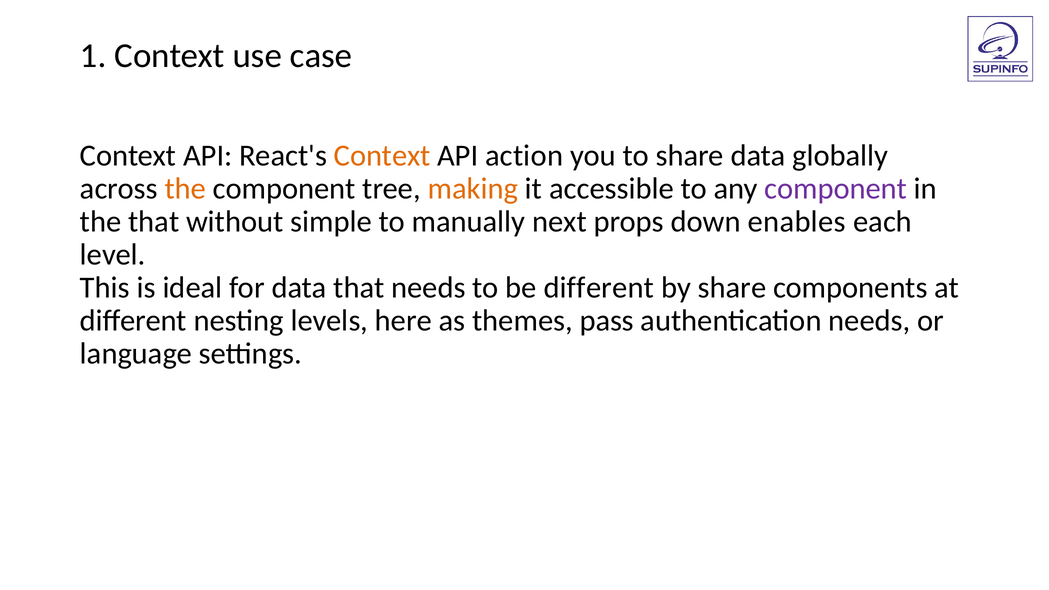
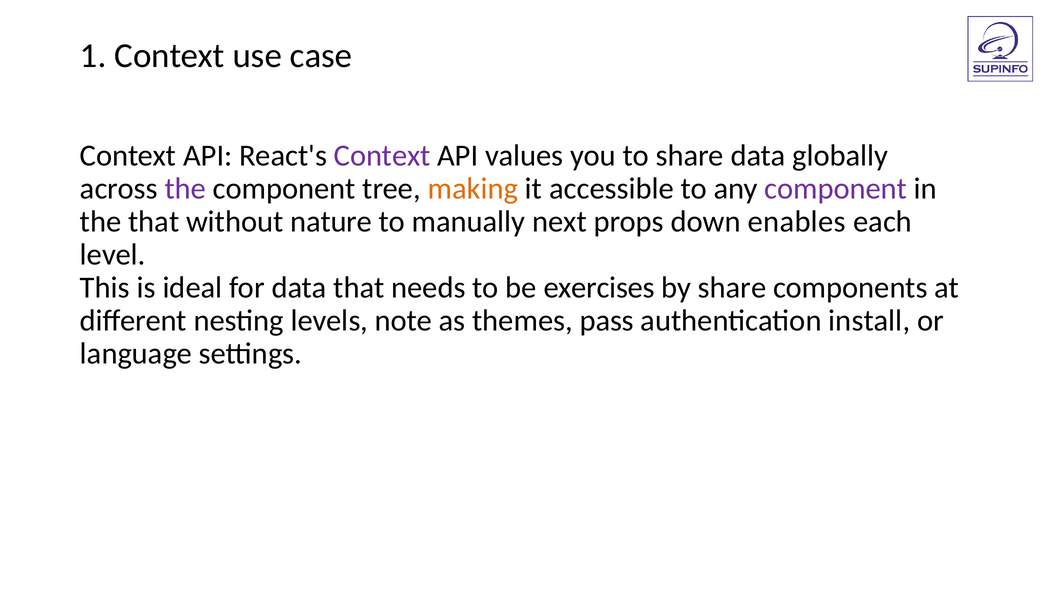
Context at (382, 156) colour: orange -> purple
action: action -> values
the at (185, 189) colour: orange -> purple
simple: simple -> nature
be different: different -> exercises
here: here -> note
authentication needs: needs -> install
